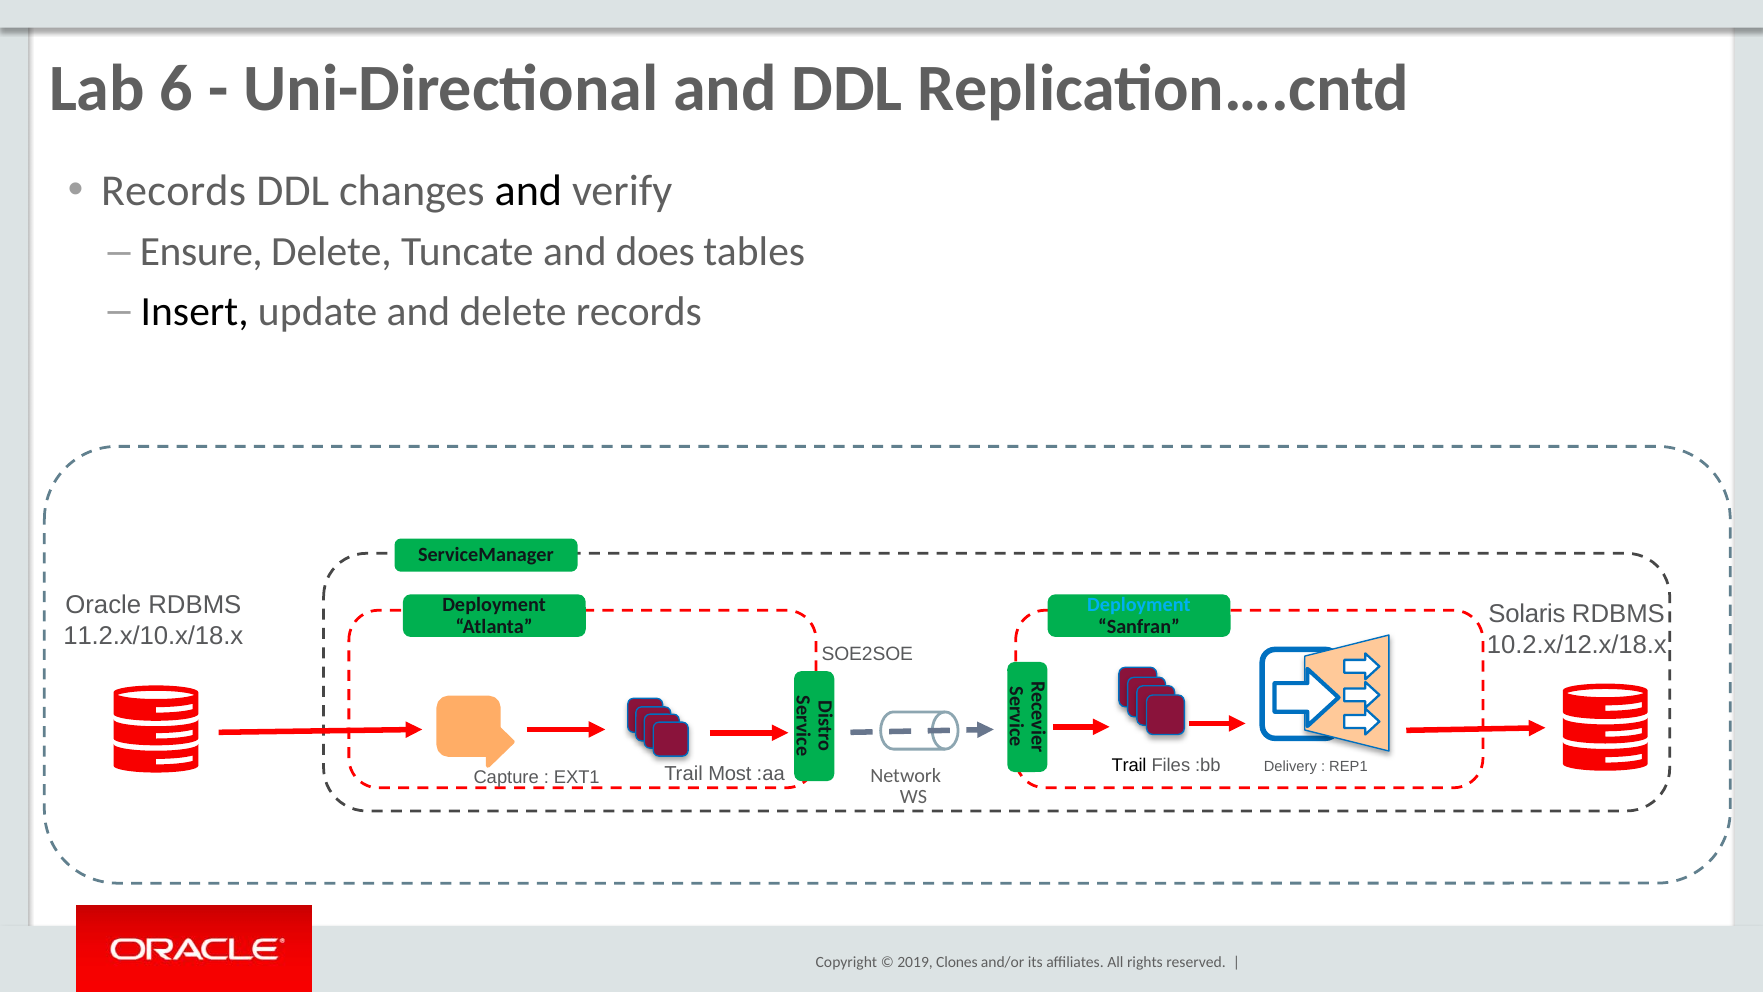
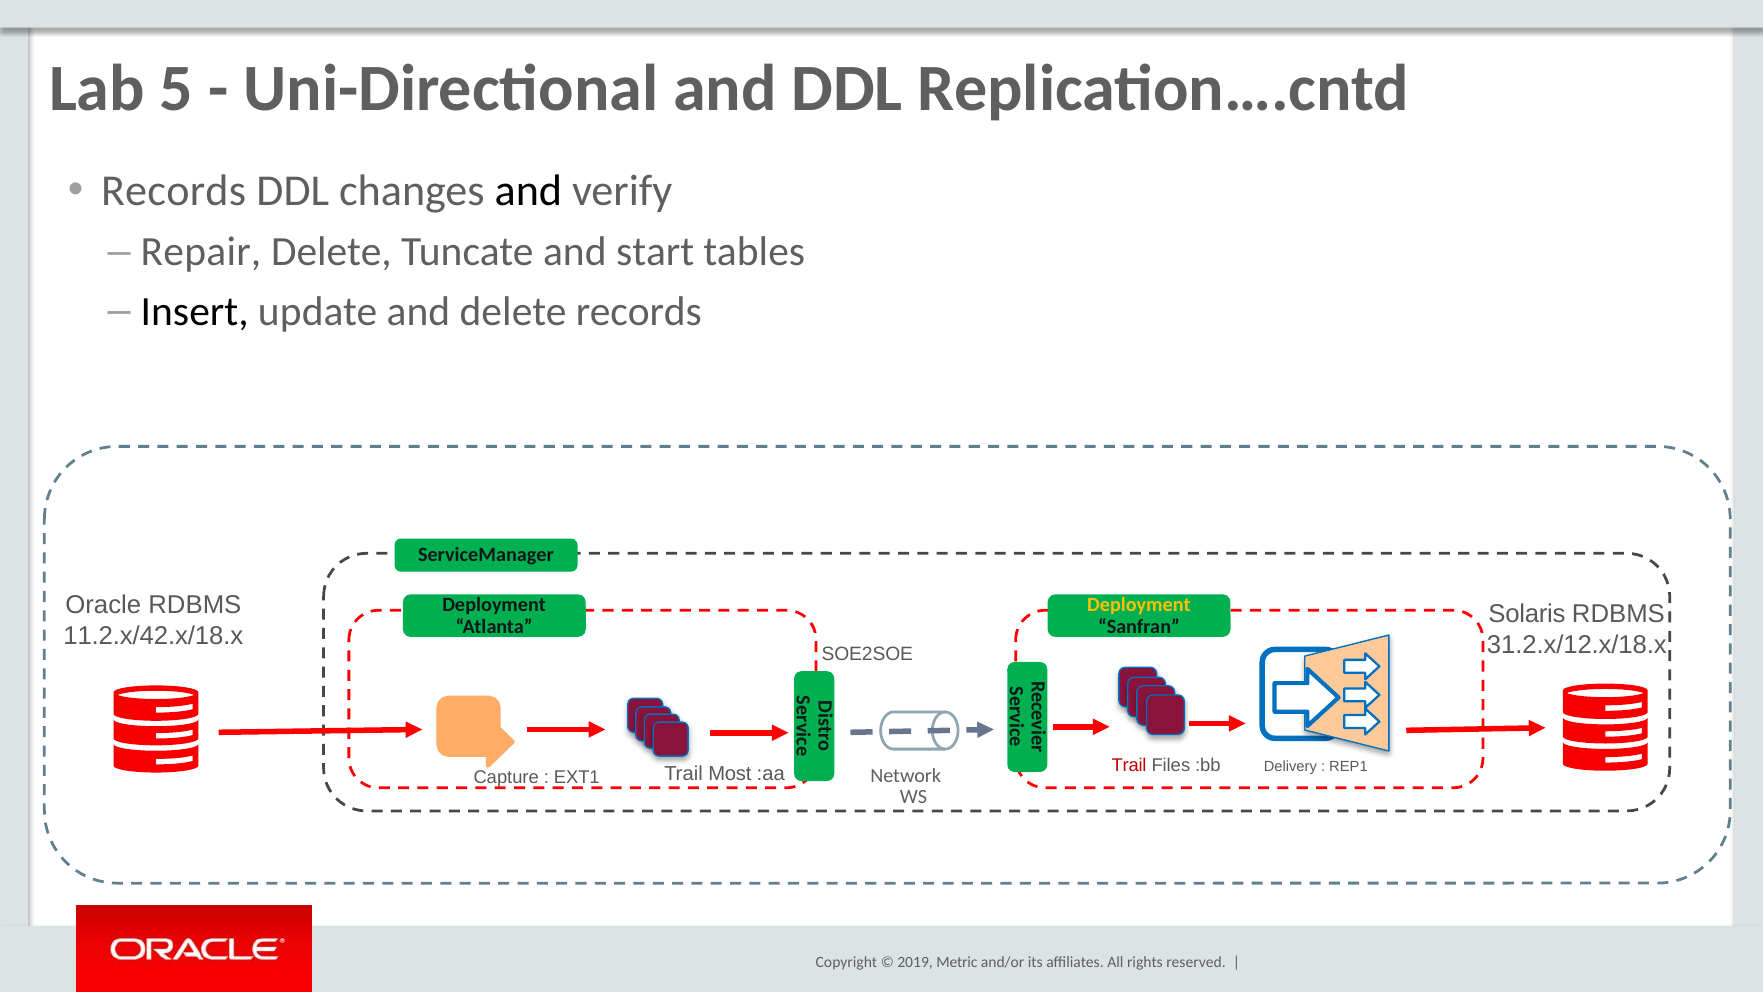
6: 6 -> 5
Ensure: Ensure -> Repair
does: does -> start
Deployment at (1139, 605) colour: light blue -> yellow
11.2.x/10.x/18.x: 11.2.x/10.x/18.x -> 11.2.x/42.x/18.x
10.2.x/12.x/18.x: 10.2.x/12.x/18.x -> 31.2.x/12.x/18.x
Trail at (1129, 766) colour: black -> red
Clones: Clones -> Metric
